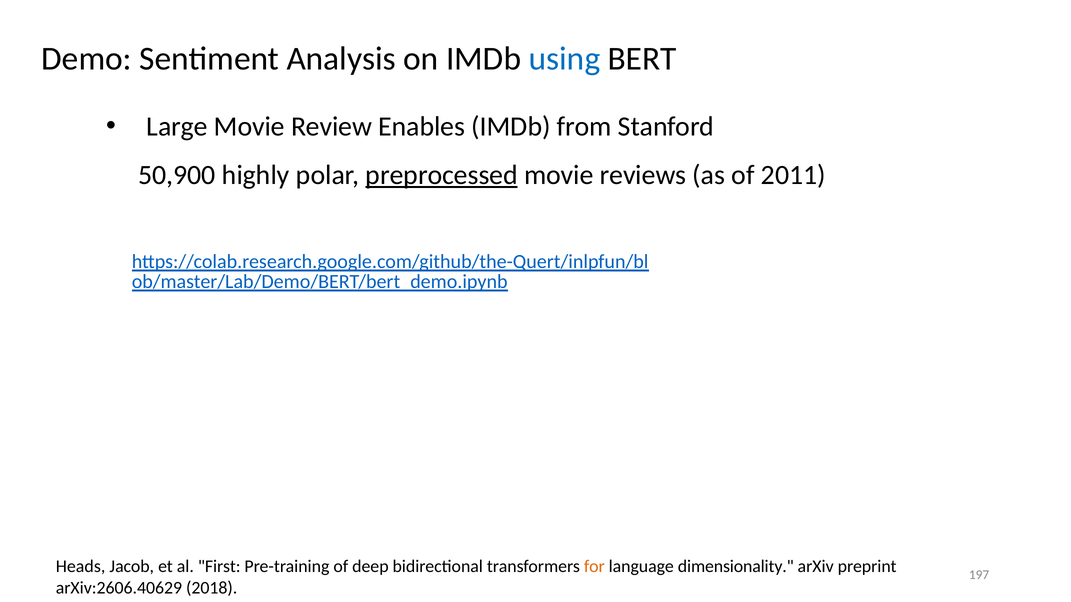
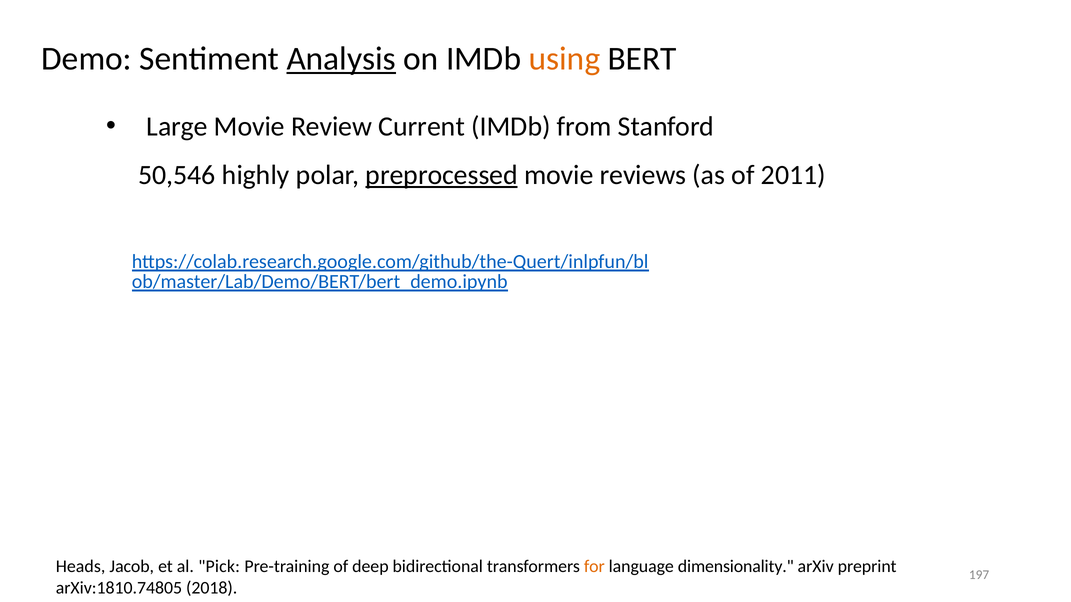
Analysis underline: none -> present
using colour: blue -> orange
Enables: Enables -> Current
50,900: 50,900 -> 50,546
First: First -> Pick
arXiv:2606.40629: arXiv:2606.40629 -> arXiv:1810.74805
